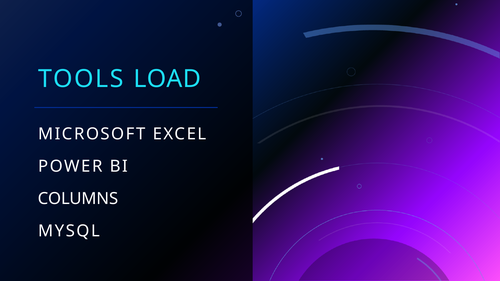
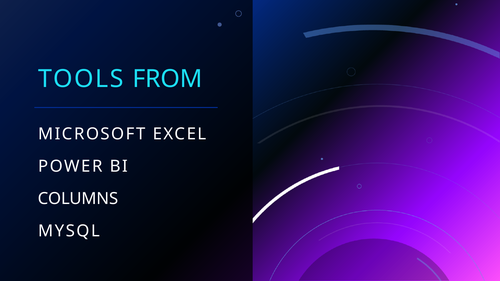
LOAD: LOAD -> FROM
